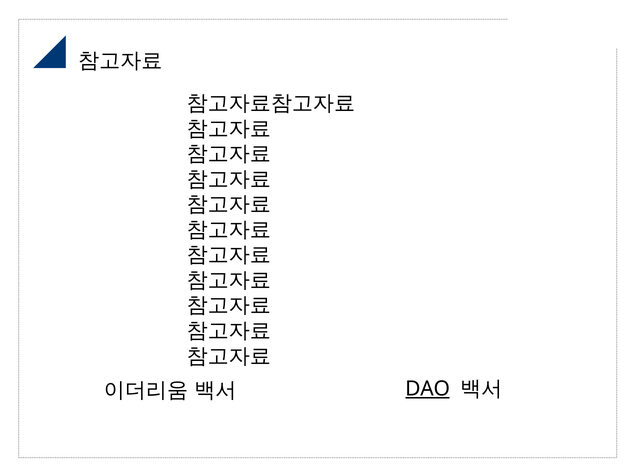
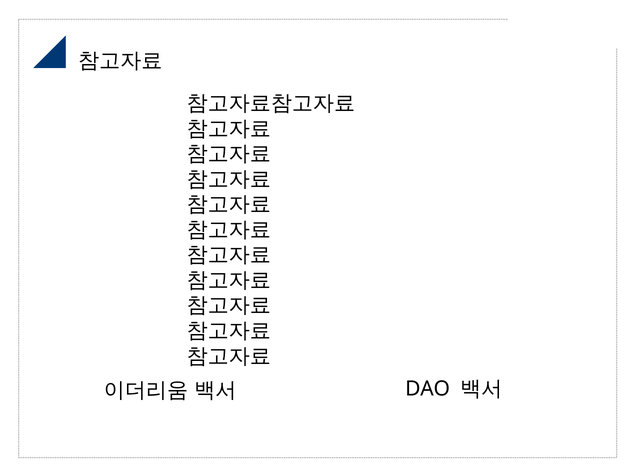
DAO underline: present -> none
